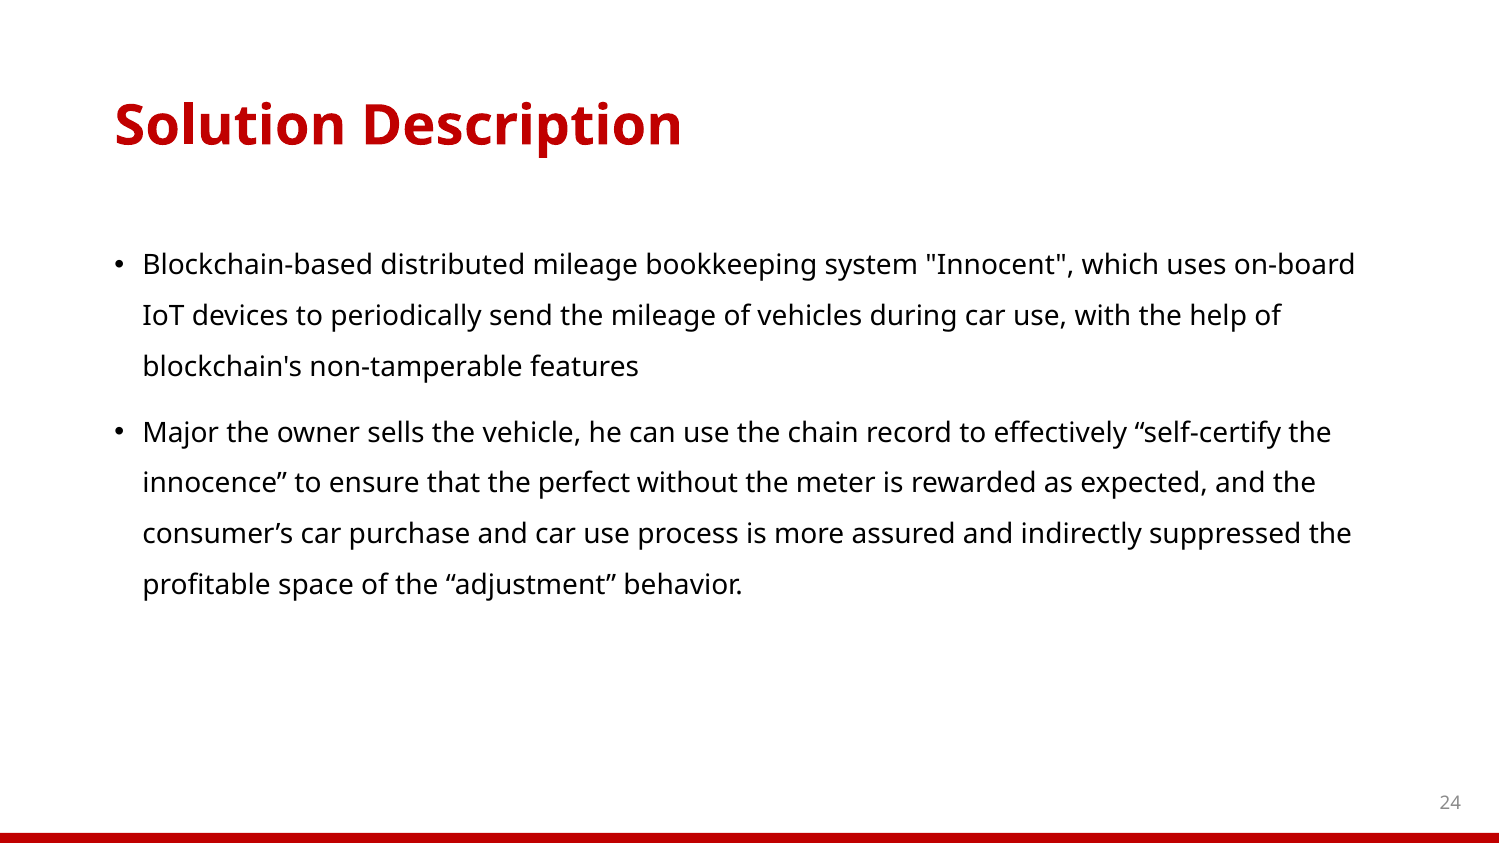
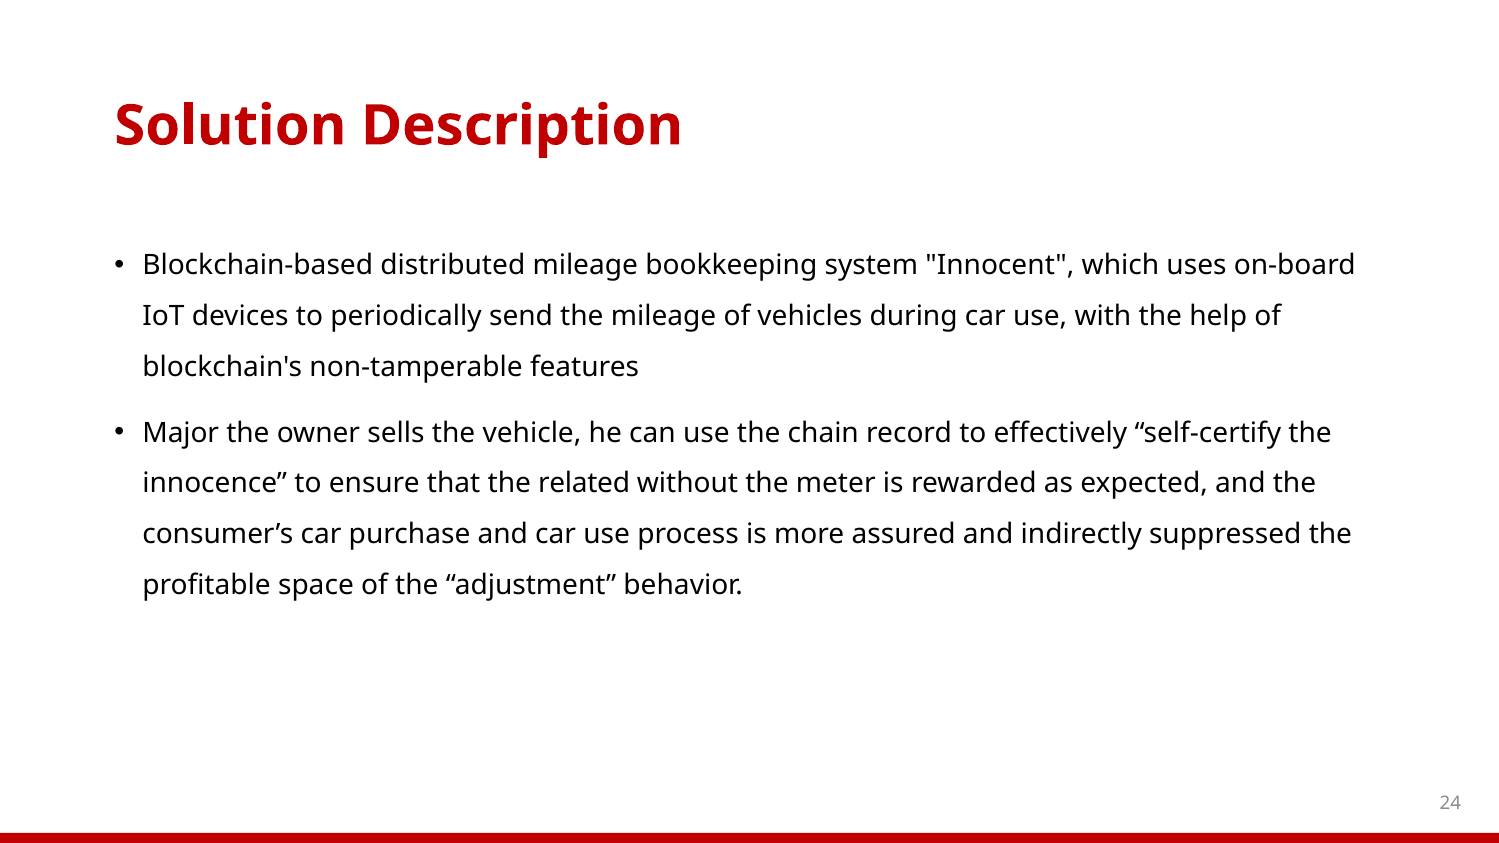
perfect: perfect -> related
